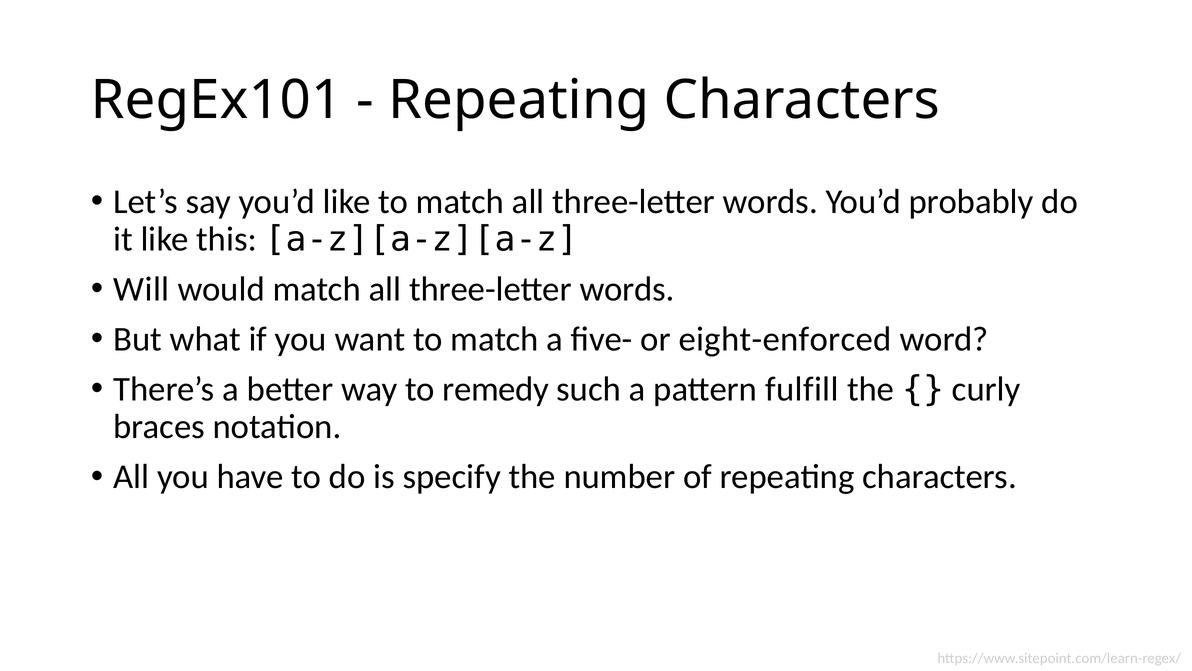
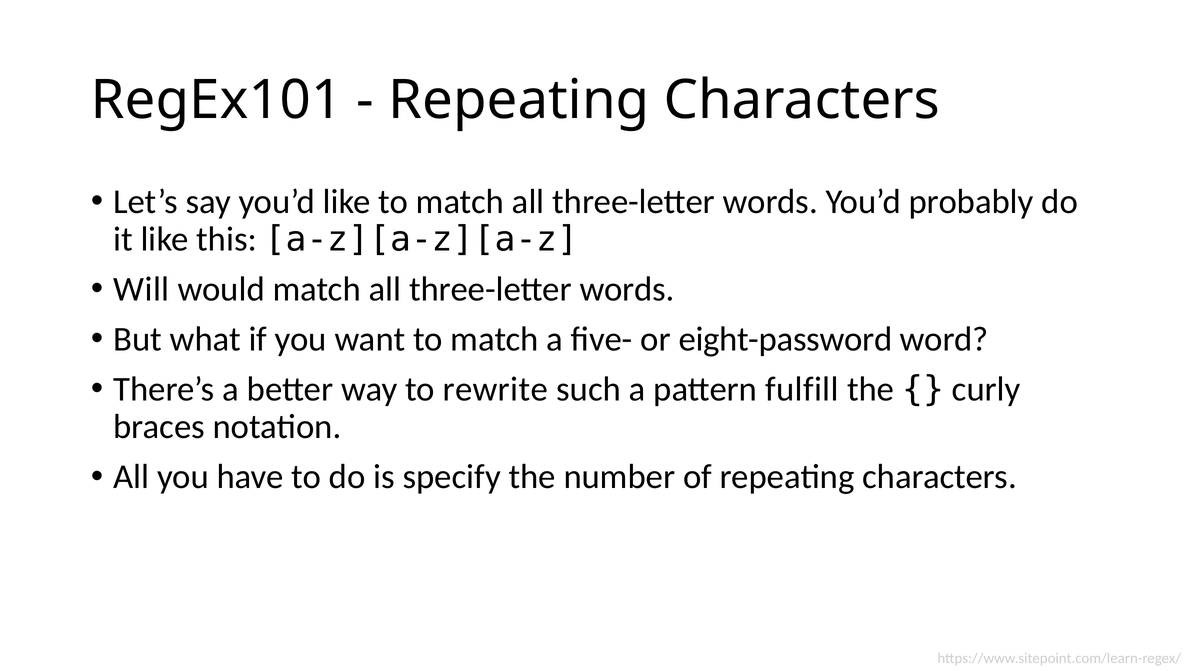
eight-enforced: eight-enforced -> eight-password
remedy: remedy -> rewrite
